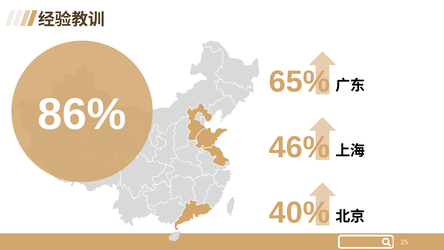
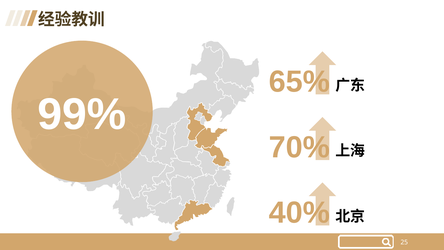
86%: 86% -> 99%
46%: 46% -> 70%
